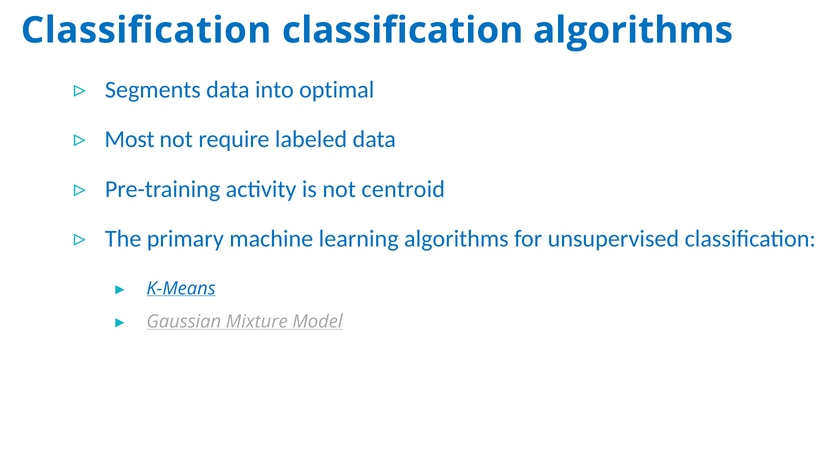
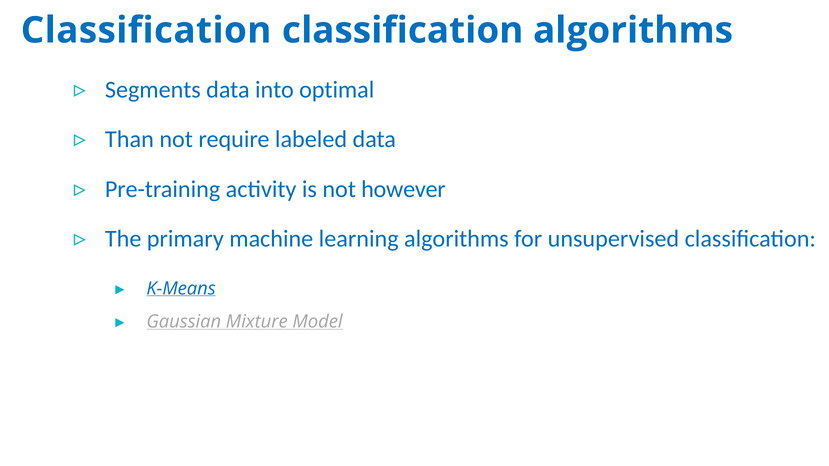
Most: Most -> Than
centroid: centroid -> however
